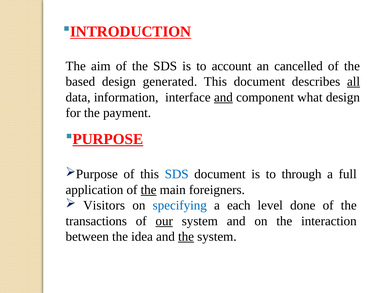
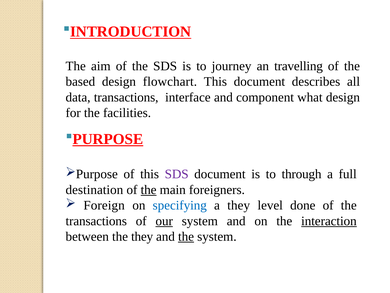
account: account -> journey
cancelled: cancelled -> travelling
generated: generated -> flowchart
all underline: present -> none
data information: information -> transactions
and at (223, 97) underline: present -> none
payment: payment -> facilities
SDS at (177, 174) colour: blue -> purple
application: application -> destination
Visitors: Visitors -> Foreign
a each: each -> they
interaction underline: none -> present
the idea: idea -> they
